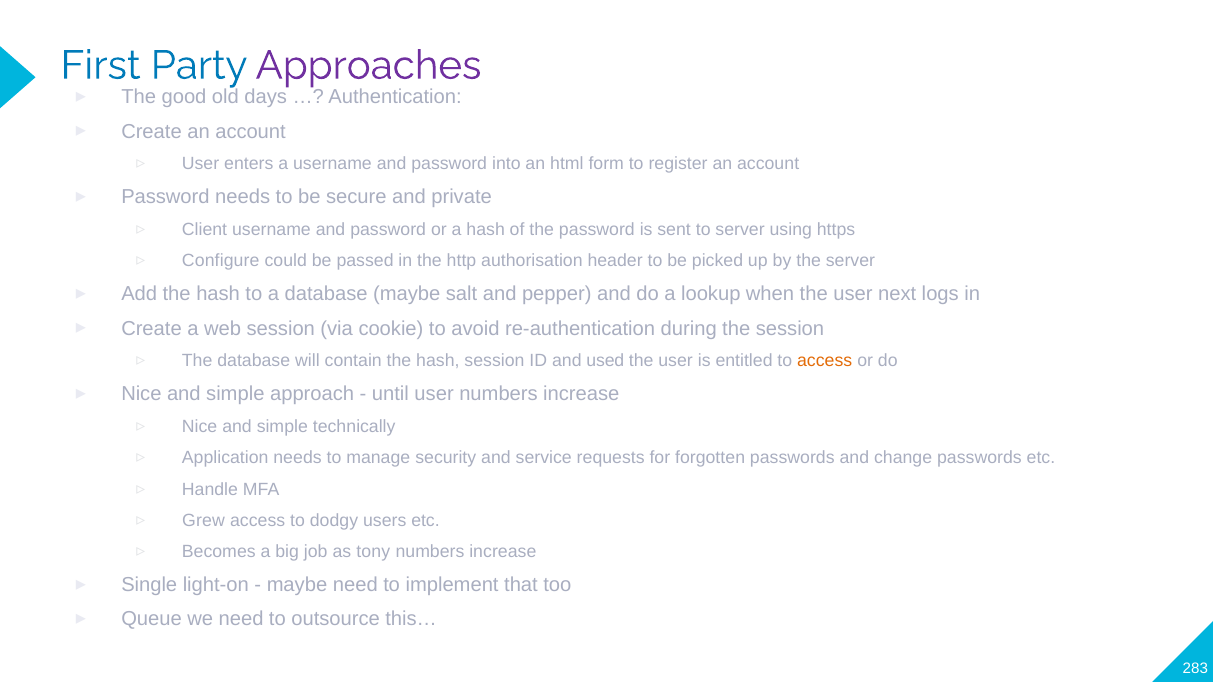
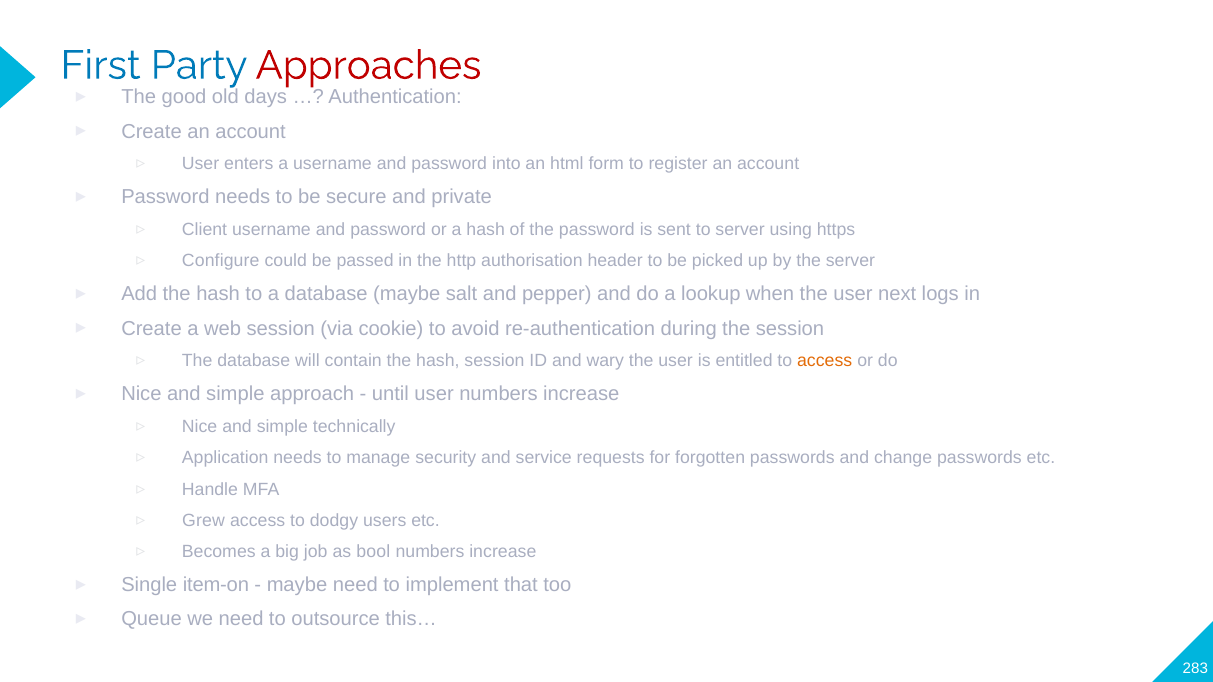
Approaches colour: purple -> red
used: used -> wary
tony: tony -> bool
light-on: light-on -> item-on
